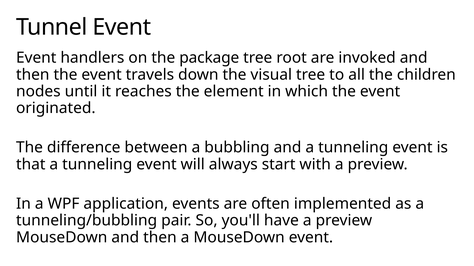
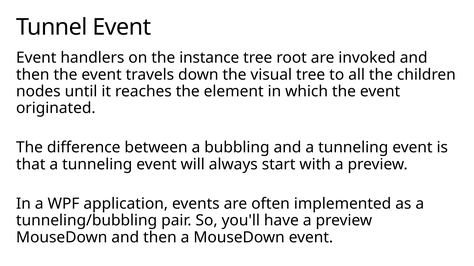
package: package -> instance
